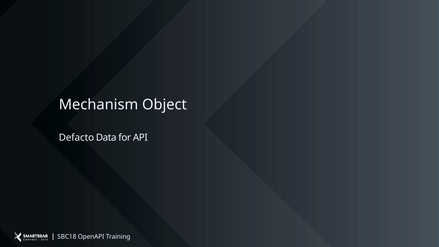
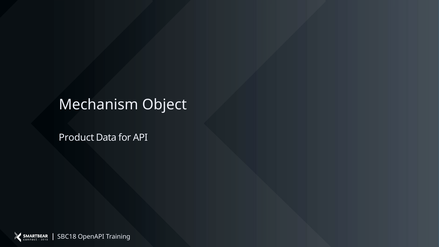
Defacto: Defacto -> Product
